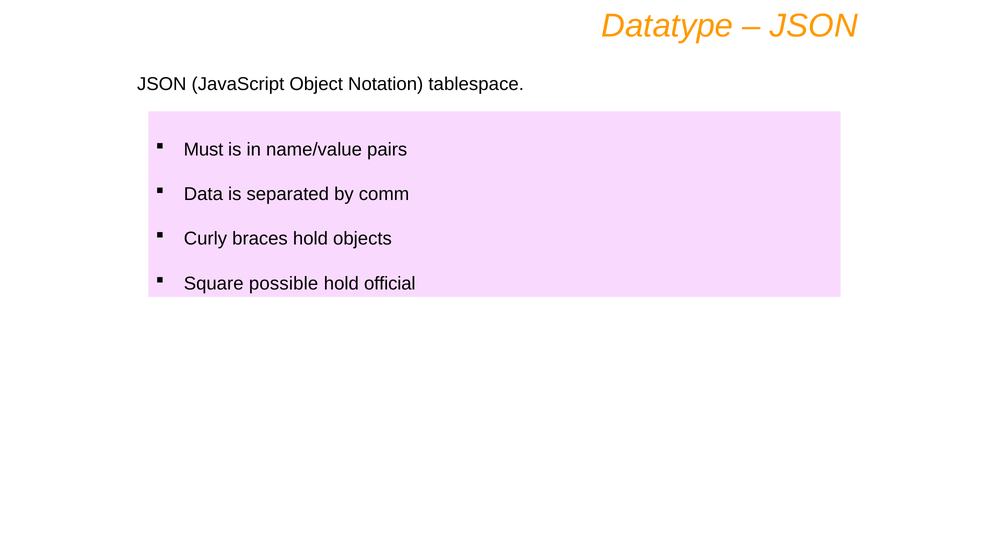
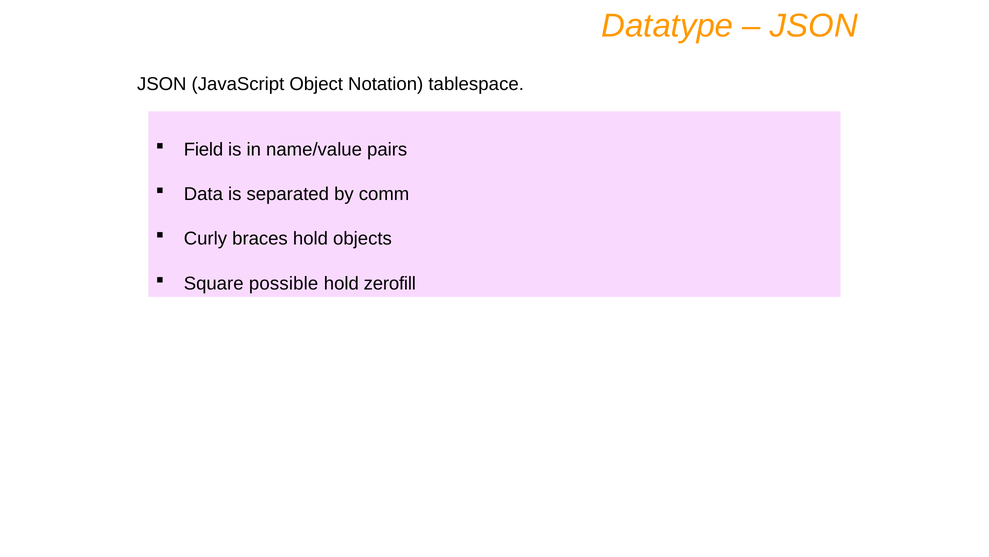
Must: Must -> Field
official: official -> zerofill
